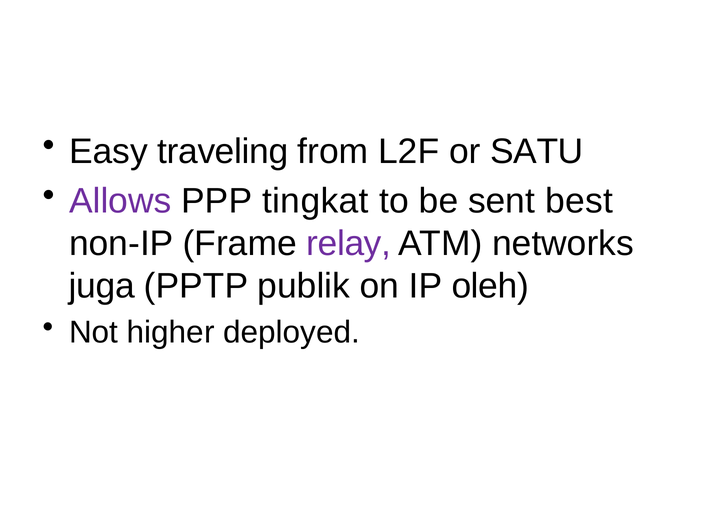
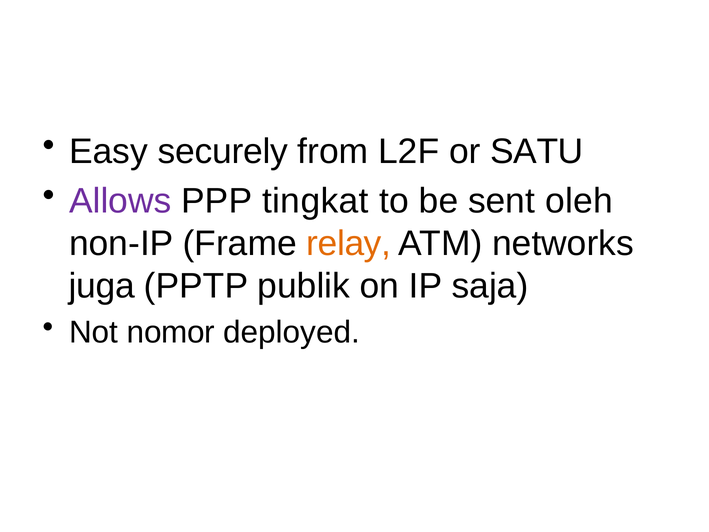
traveling: traveling -> securely
best: best -> oleh
relay colour: purple -> orange
oleh: oleh -> saja
higher: higher -> nomor
